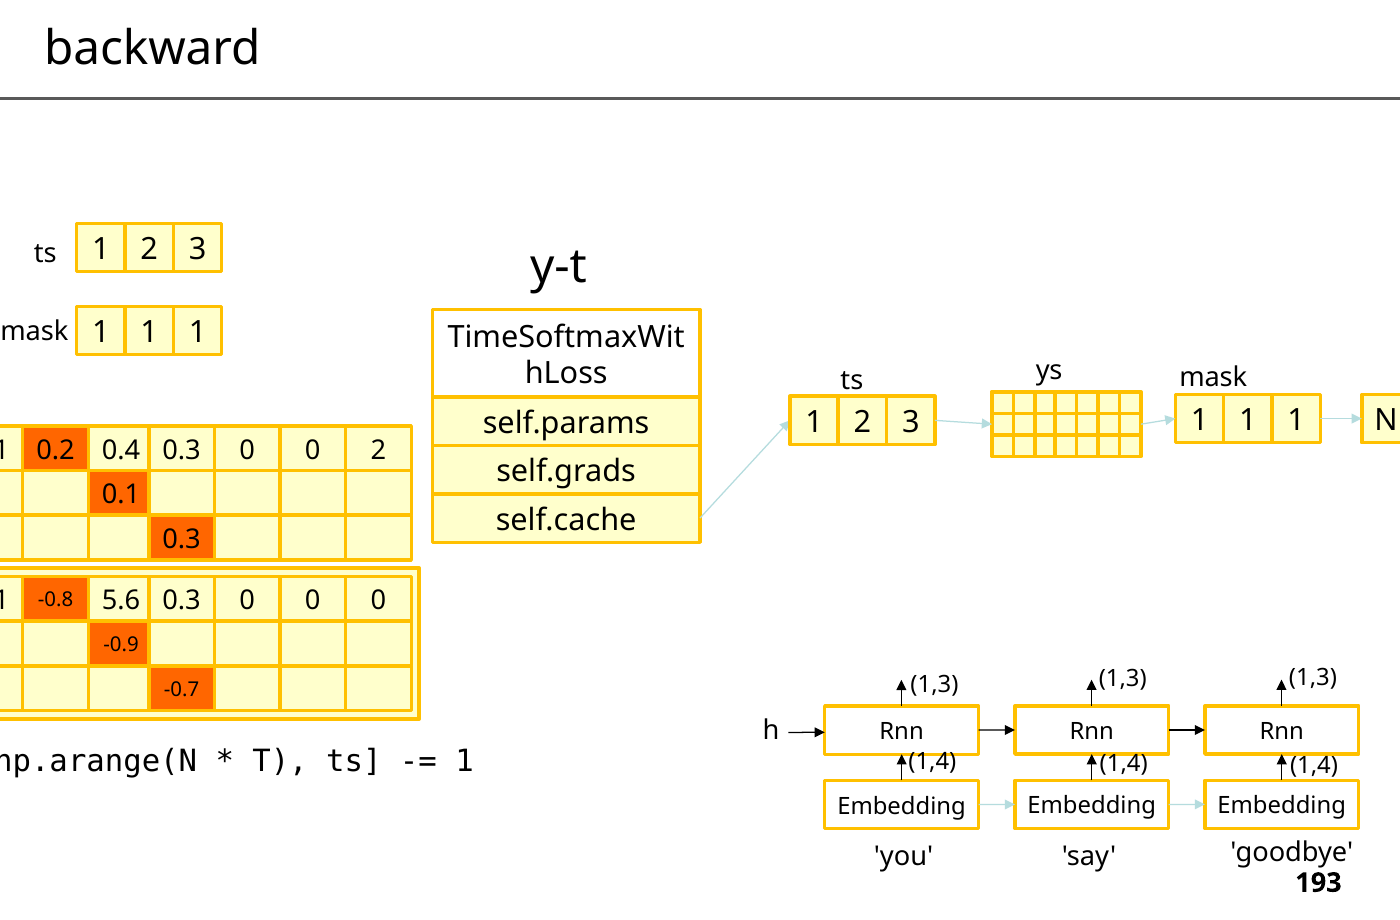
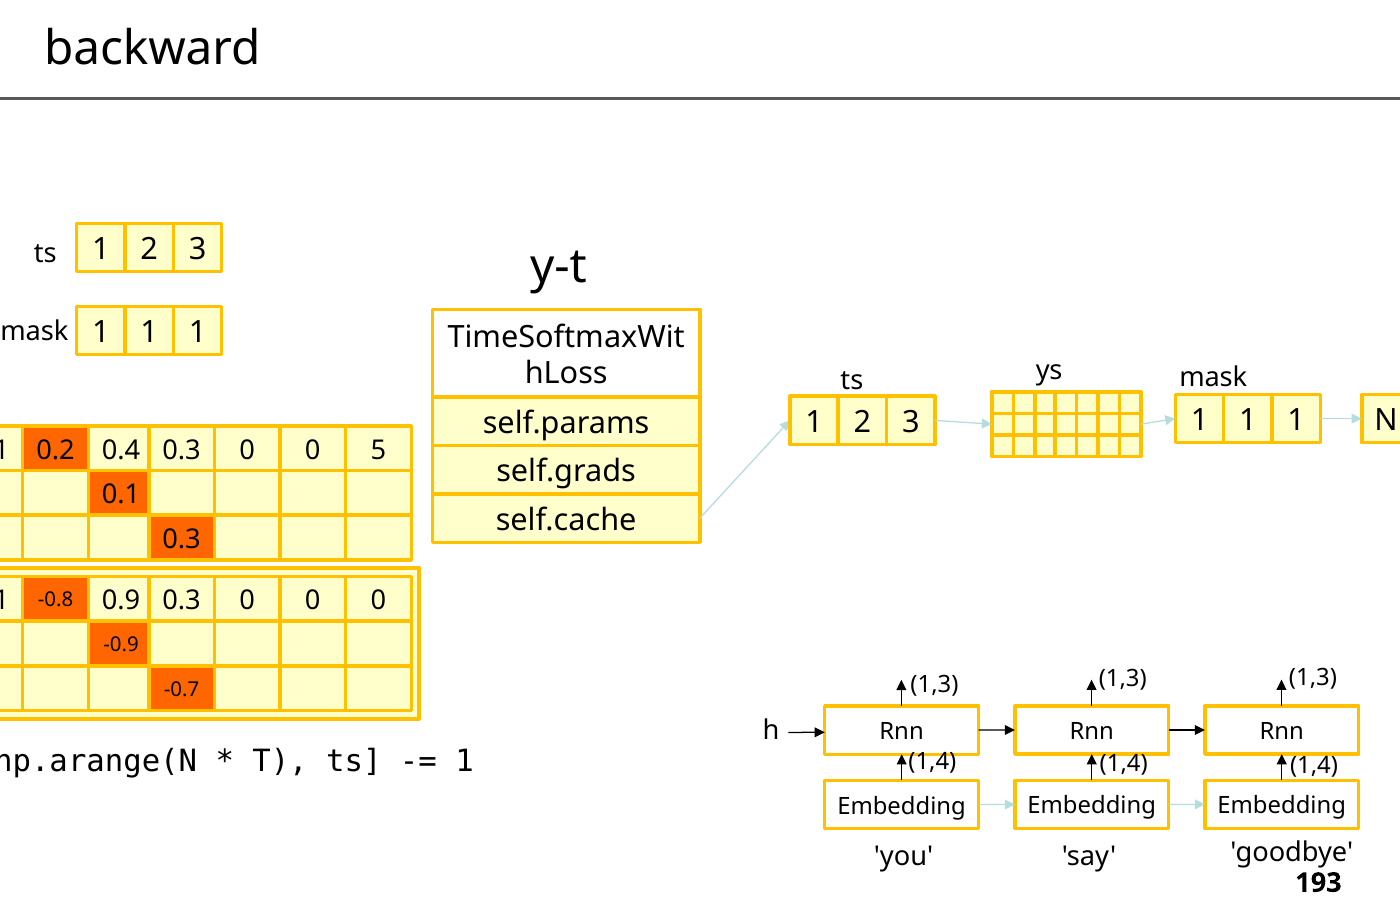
0 2: 2 -> 5
5.6: 5.6 -> 0.9
